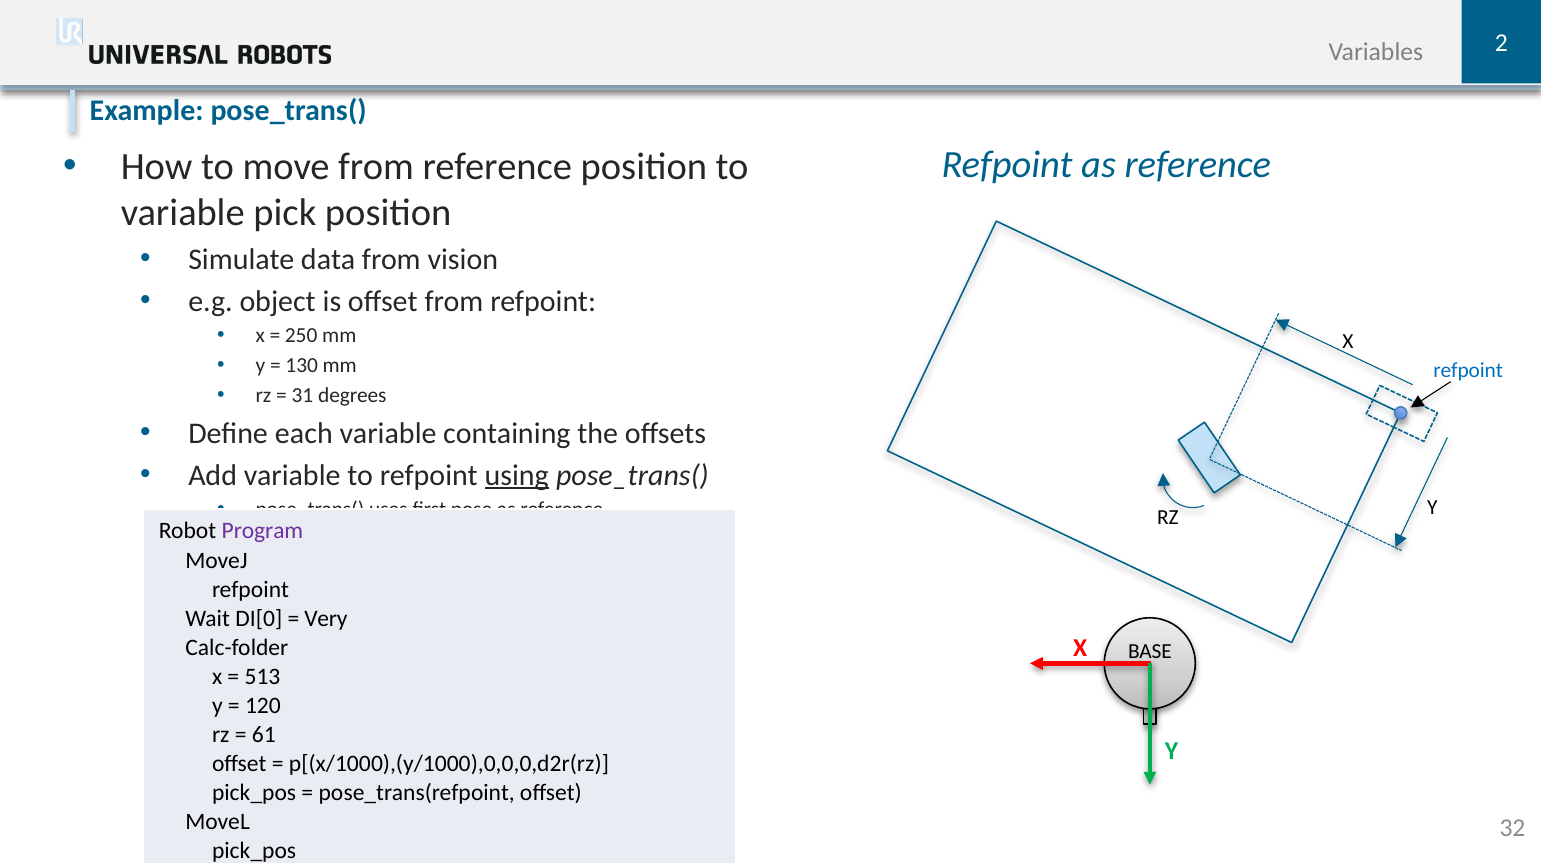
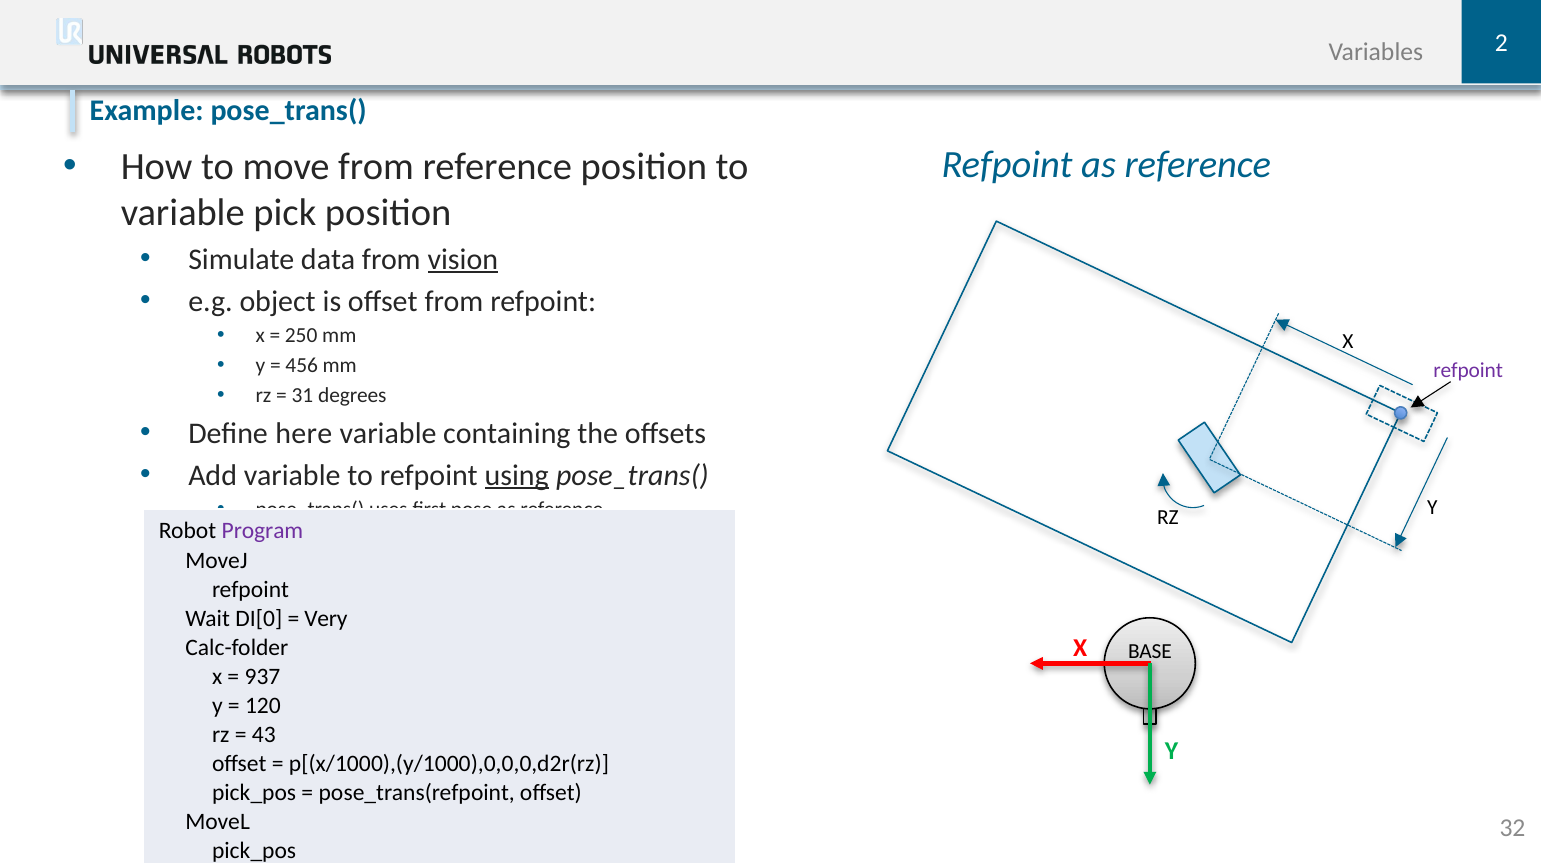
vision underline: none -> present
130: 130 -> 456
refpoint at (1468, 370) colour: blue -> purple
each: each -> here
513: 513 -> 937
61: 61 -> 43
